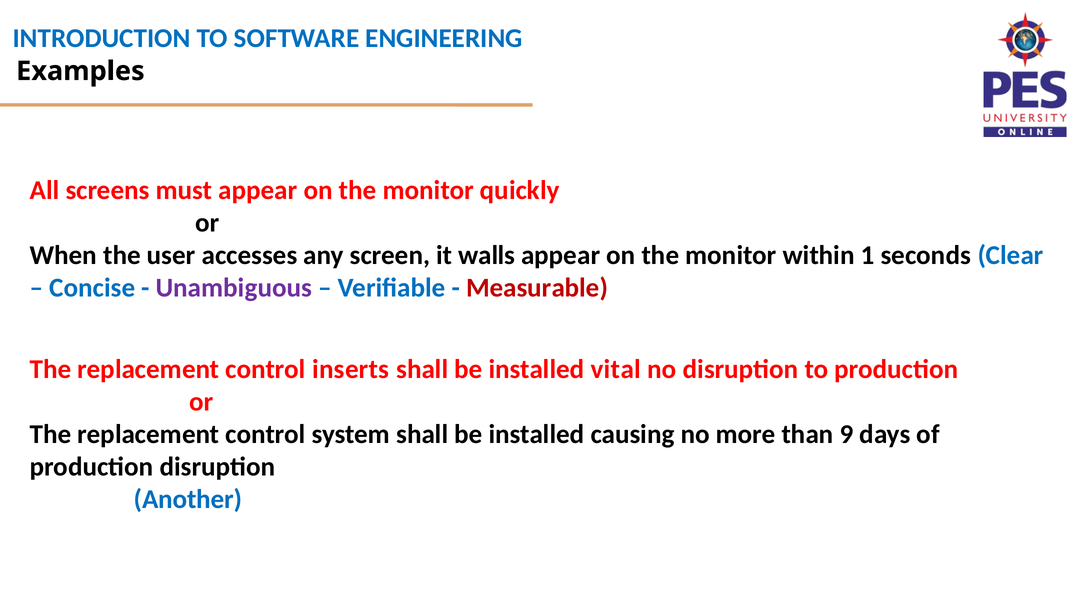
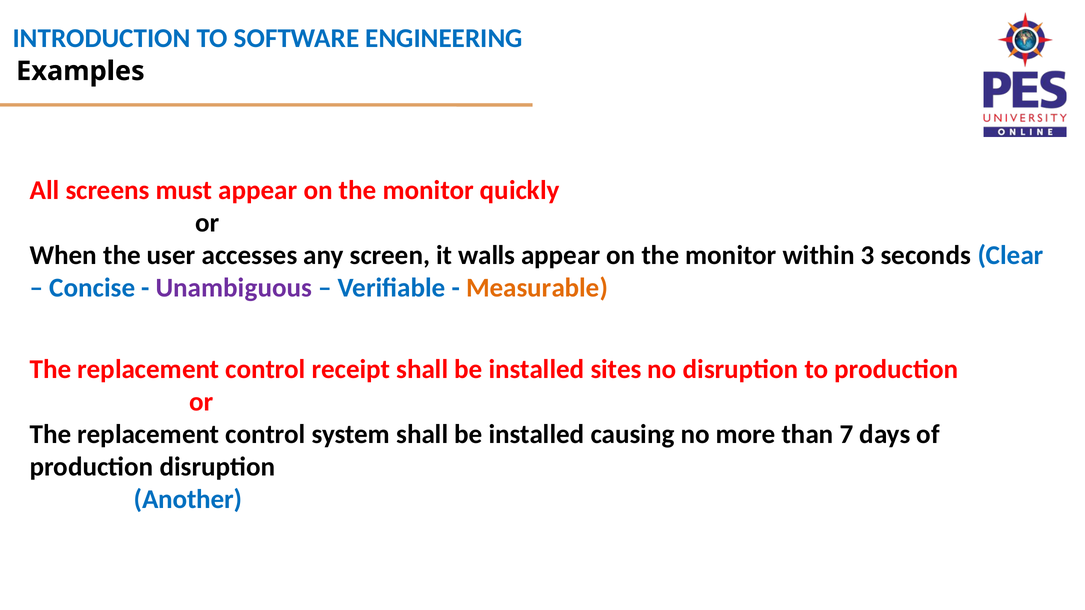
1: 1 -> 3
Measurable colour: red -> orange
inserts: inserts -> receipt
vital: vital -> sites
9: 9 -> 7
